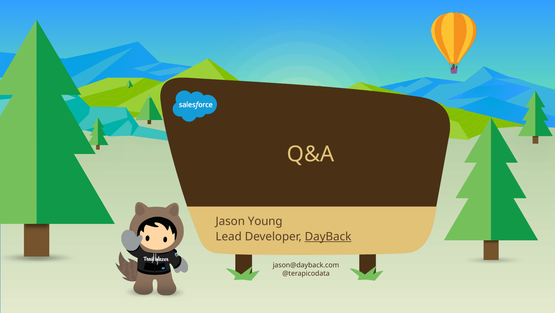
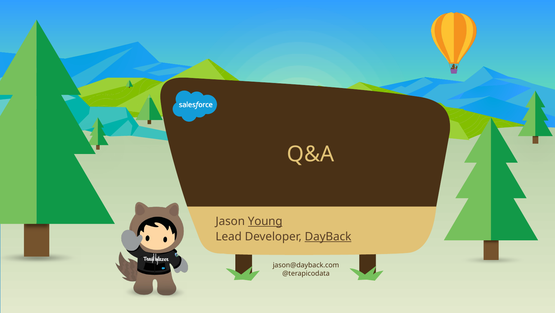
Young underline: none -> present
